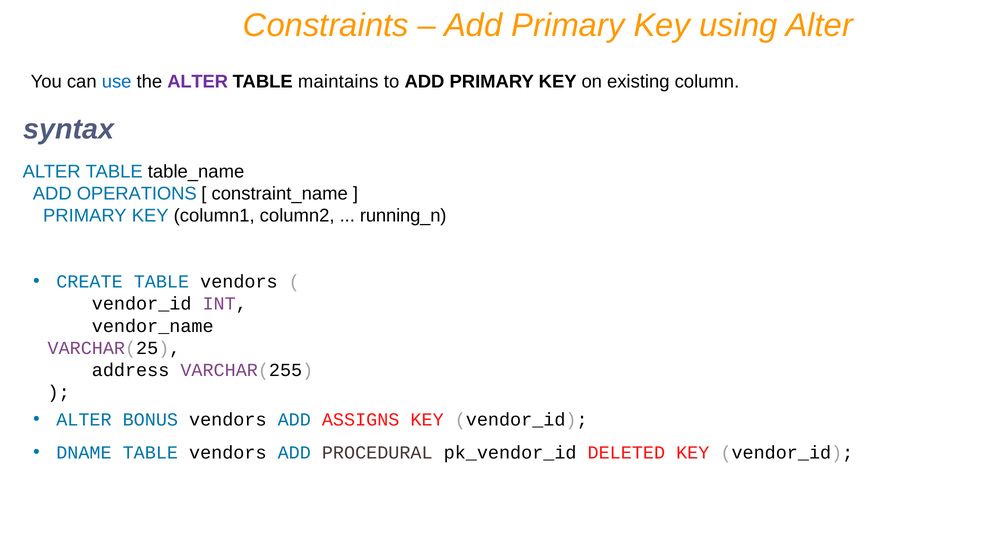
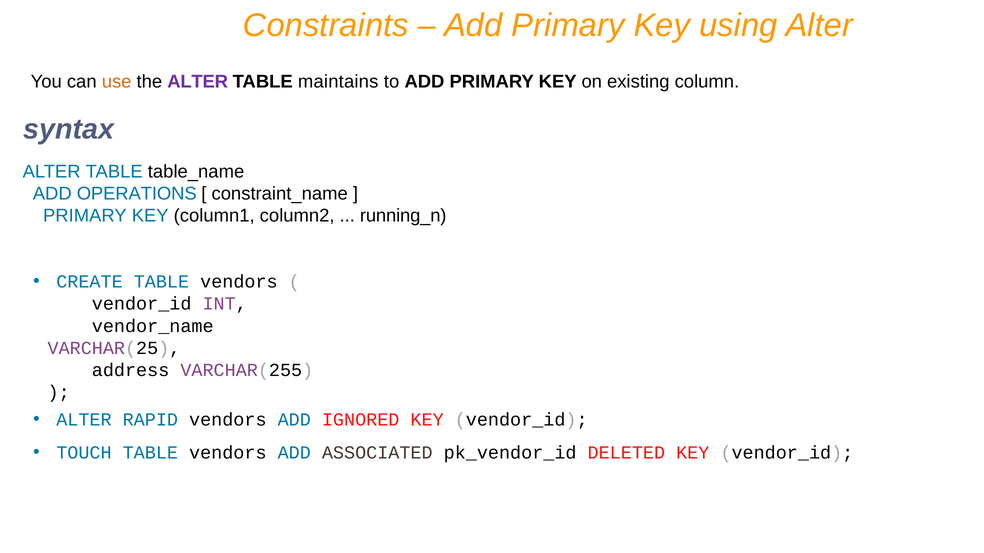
use colour: blue -> orange
BONUS: BONUS -> RAPID
ASSIGNS: ASSIGNS -> IGNORED
DNAME: DNAME -> TOUCH
PROCEDURAL: PROCEDURAL -> ASSOCIATED
